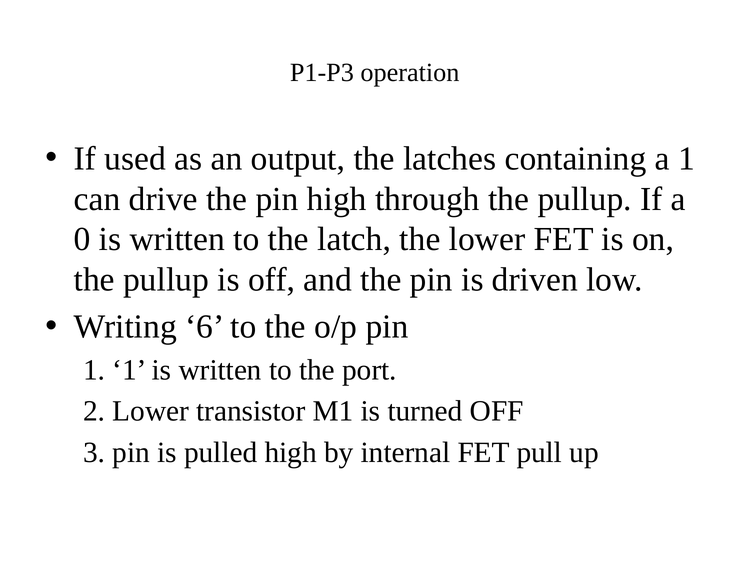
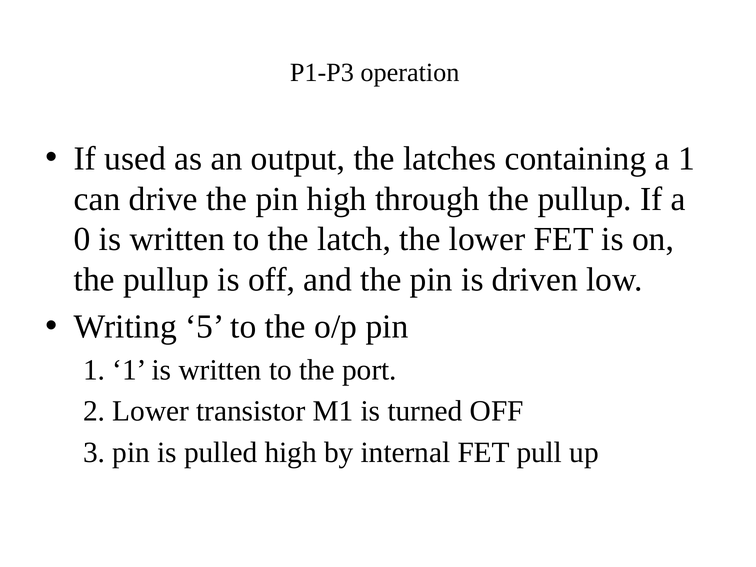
6: 6 -> 5
